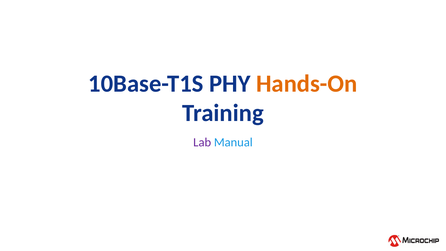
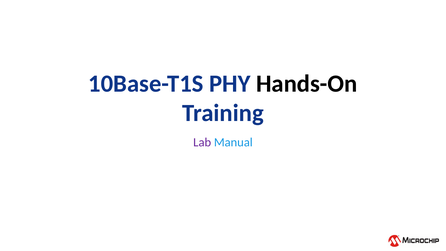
Hands-On colour: orange -> black
